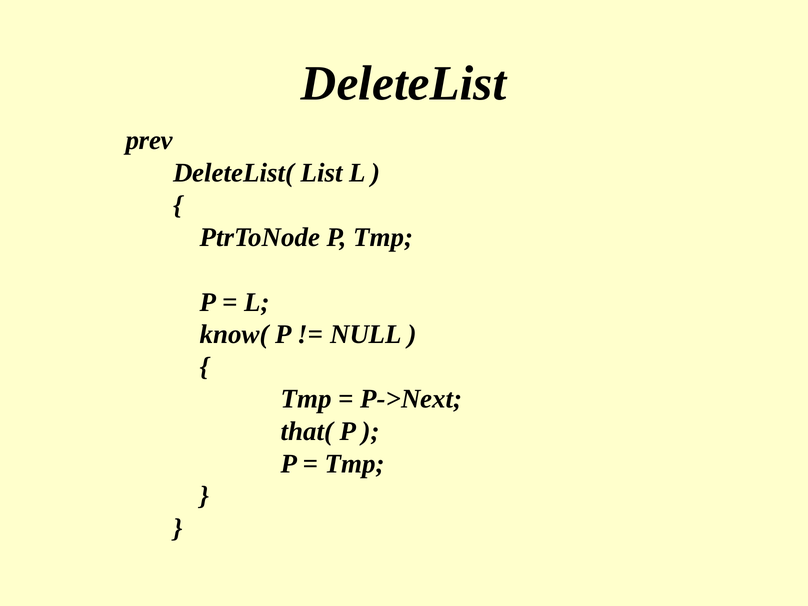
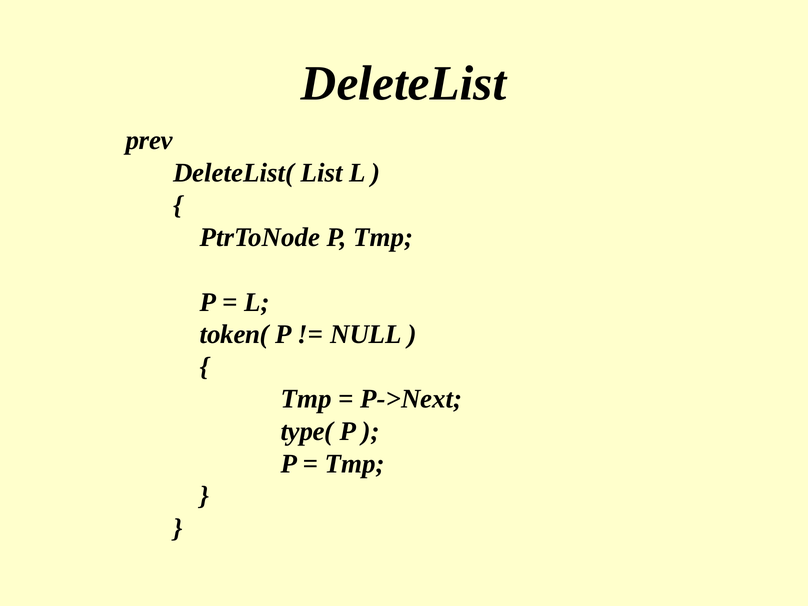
know(: know( -> token(
that(: that( -> type(
